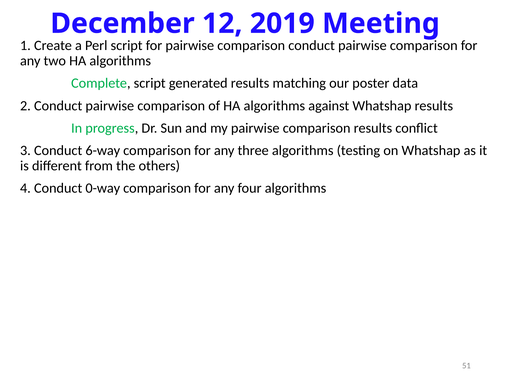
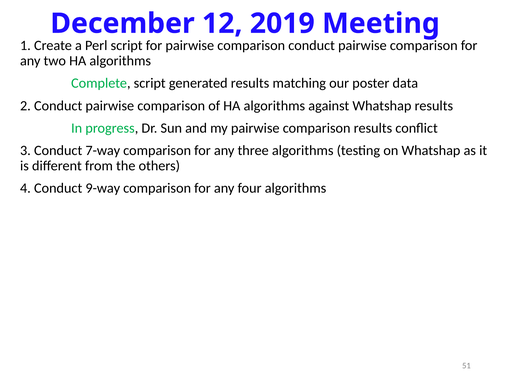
6-way: 6-way -> 7-way
0-way: 0-way -> 9-way
